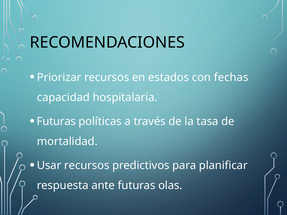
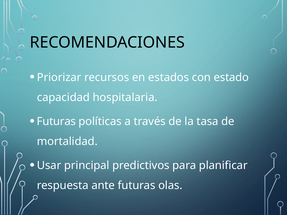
fechas: fechas -> estado
Usar recursos: recursos -> principal
